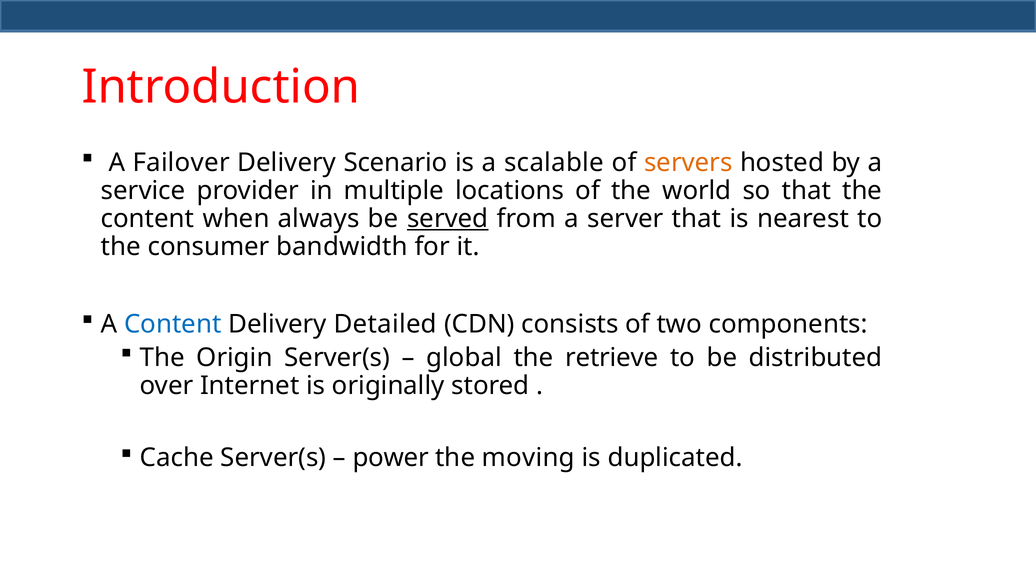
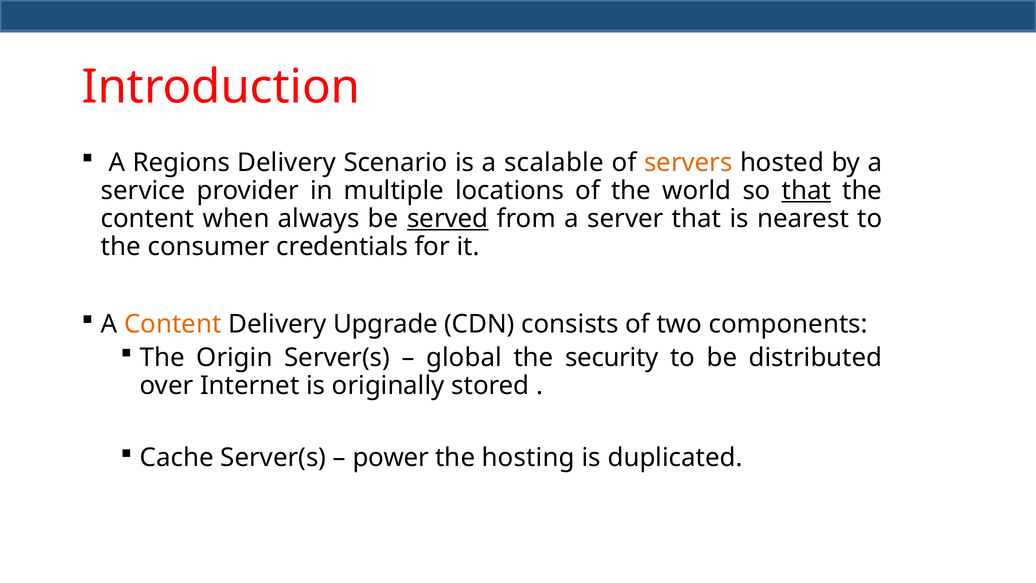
Failover: Failover -> Regions
that at (806, 191) underline: none -> present
bandwidth: bandwidth -> credentials
Content at (173, 324) colour: blue -> orange
Detailed: Detailed -> Upgrade
retrieve: retrieve -> security
moving: moving -> hosting
